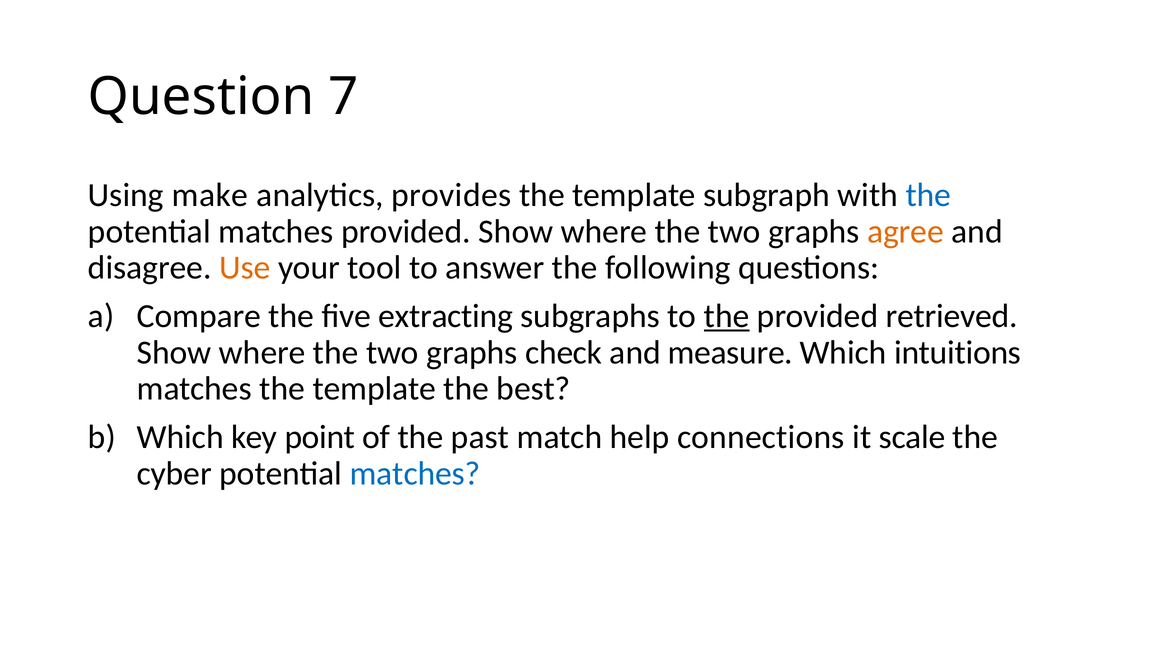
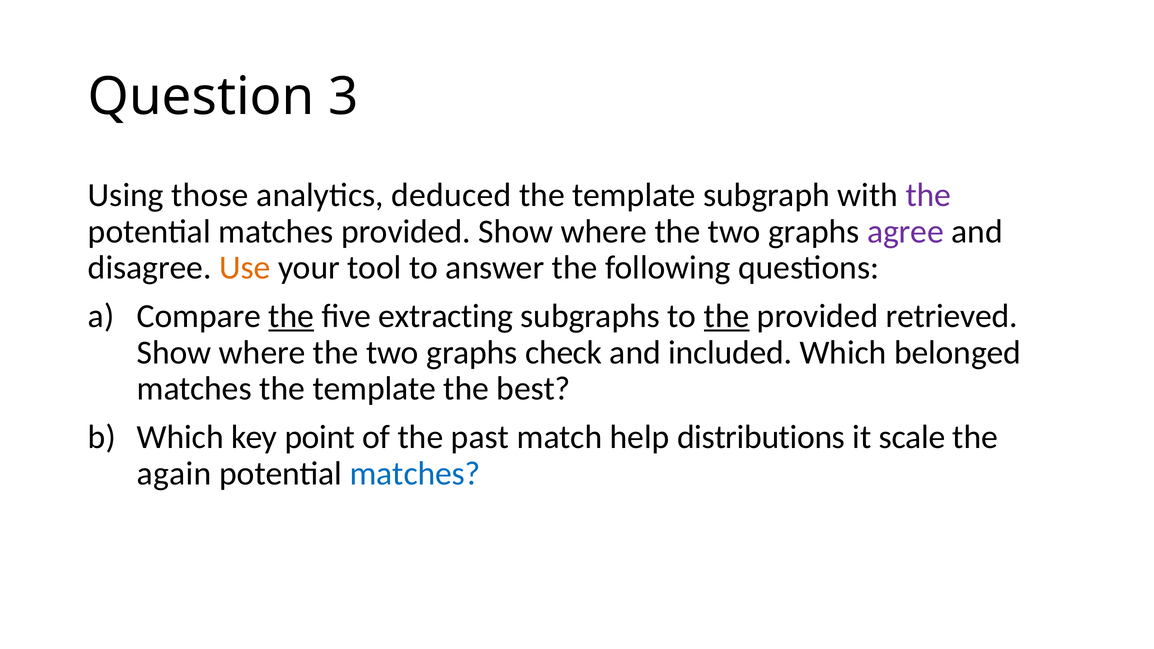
7: 7 -> 3
make: make -> those
provides: provides -> deduced
the at (928, 195) colour: blue -> purple
agree colour: orange -> purple
the at (291, 316) underline: none -> present
measure: measure -> included
intuitions: intuitions -> belonged
connections: connections -> distributions
cyber: cyber -> again
